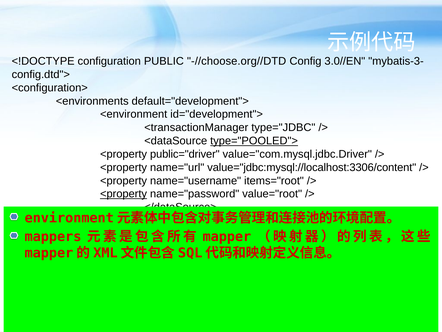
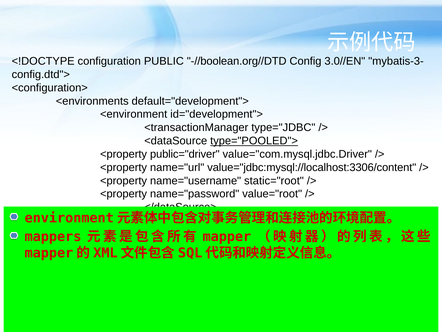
-//choose.org//DTD: -//choose.org//DTD -> -//boolean.org//DTD
items="root: items="root -> static="root
<property at (124, 194) underline: present -> none
